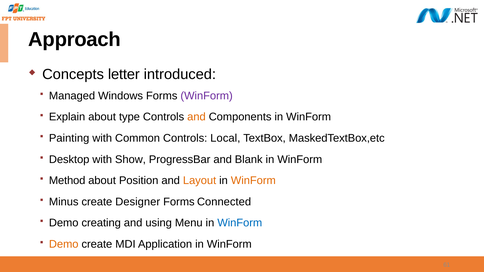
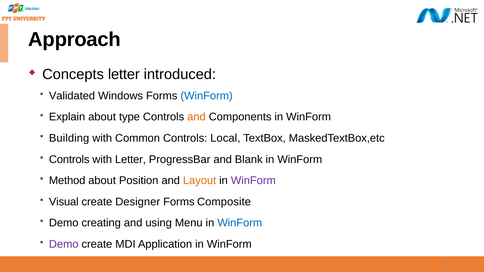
Managed: Managed -> Validated
WinForm at (207, 96) colour: purple -> blue
Painting: Painting -> Building
Desktop at (69, 160): Desktop -> Controls
with Show: Show -> Letter
WinForm at (253, 181) colour: orange -> purple
Minus: Minus -> Visual
Connected: Connected -> Composite
Demo at (64, 244) colour: orange -> purple
